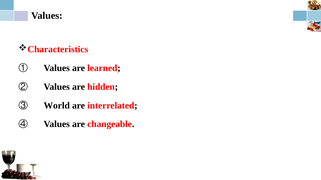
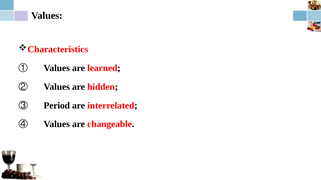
World: World -> Period
